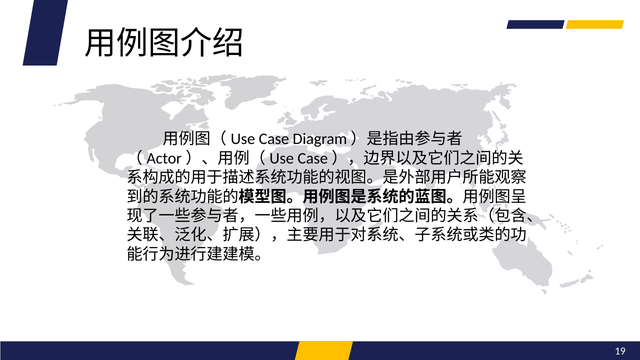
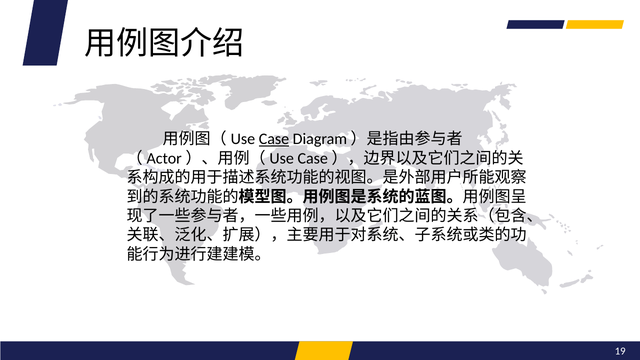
Case underline: none -> present
